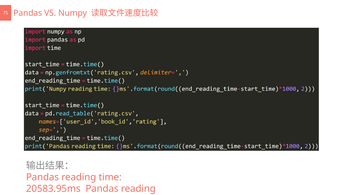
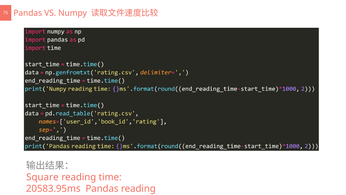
Pandas at (42, 177): Pandas -> Square
